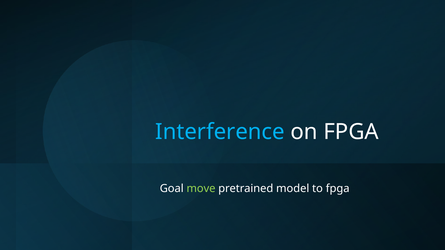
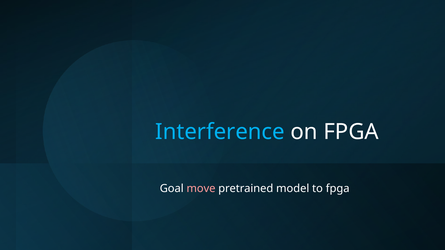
move colour: light green -> pink
